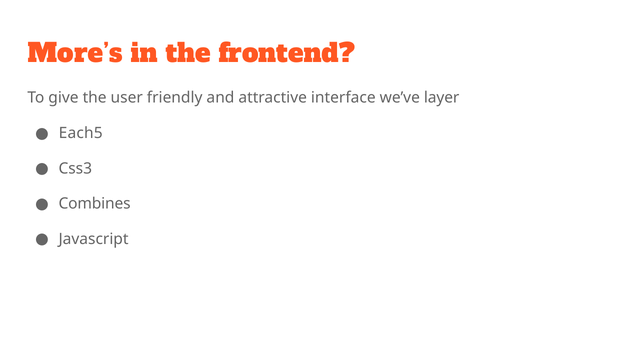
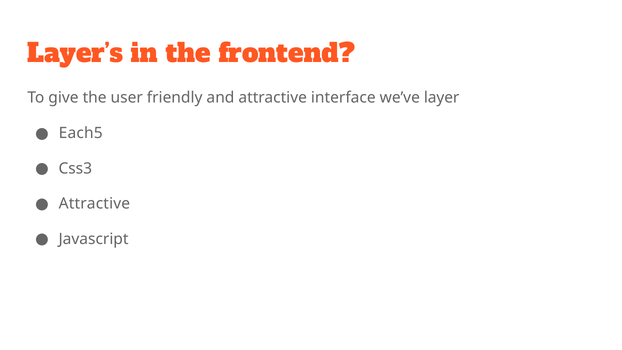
More’s: More’s -> Layer’s
Combines at (95, 204): Combines -> Attractive
